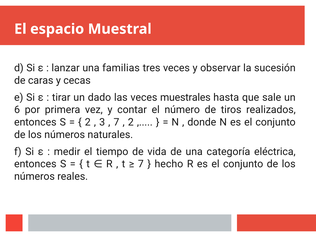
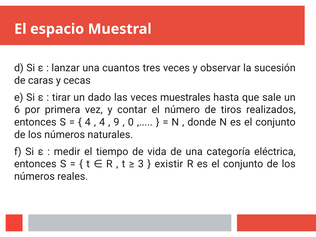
familias: familias -> cuantos
2 at (88, 122): 2 -> 4
3 at (102, 122): 3 -> 4
7 at (116, 122): 7 -> 9
2 at (131, 122): 2 -> 0
7 at (141, 164): 7 -> 3
hecho: hecho -> existir
